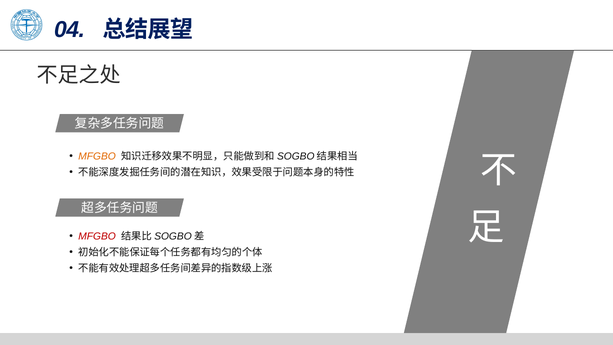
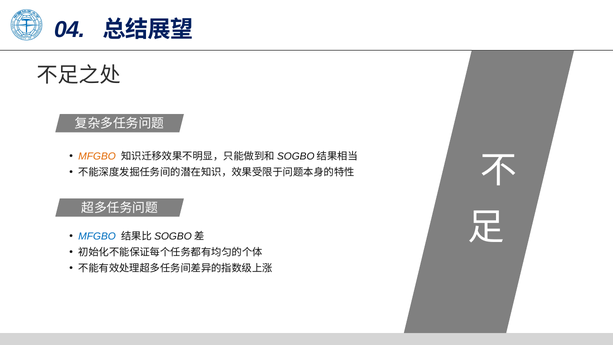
MFGBO at (97, 236) colour: red -> blue
